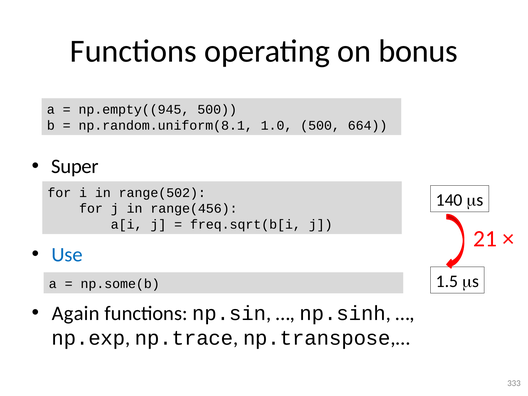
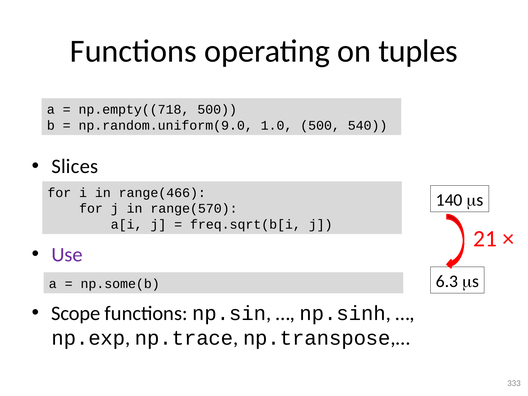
bonus: bonus -> tuples
np.empty((945: np.empty((945 -> np.empty((718
np.random.uniform(8.1: np.random.uniform(8.1 -> np.random.uniform(9.0
664: 664 -> 540
Super: Super -> Slices
range(502: range(502 -> range(466
range(456: range(456 -> range(570
Use colour: blue -> purple
1.5: 1.5 -> 6.3
Again: Again -> Scope
